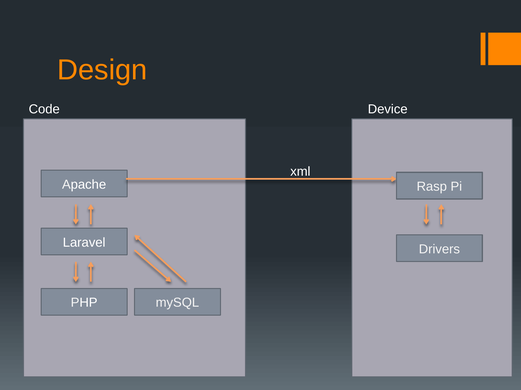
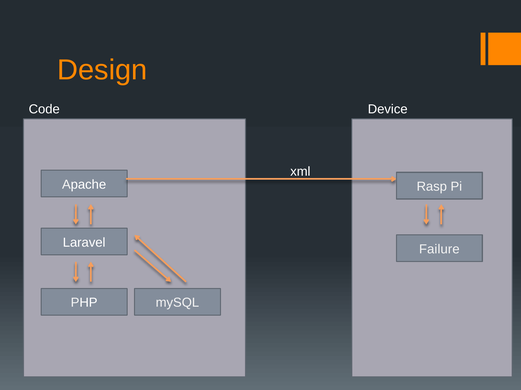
Drivers: Drivers -> Failure
